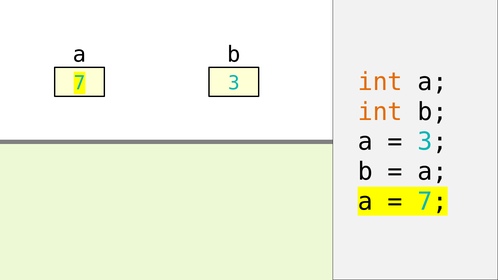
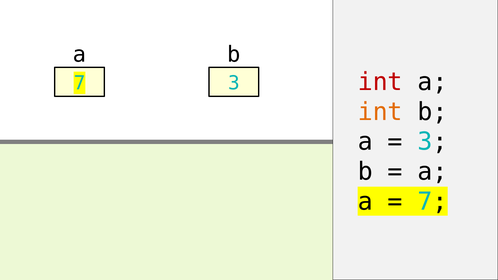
int at (380, 82) colour: orange -> red
